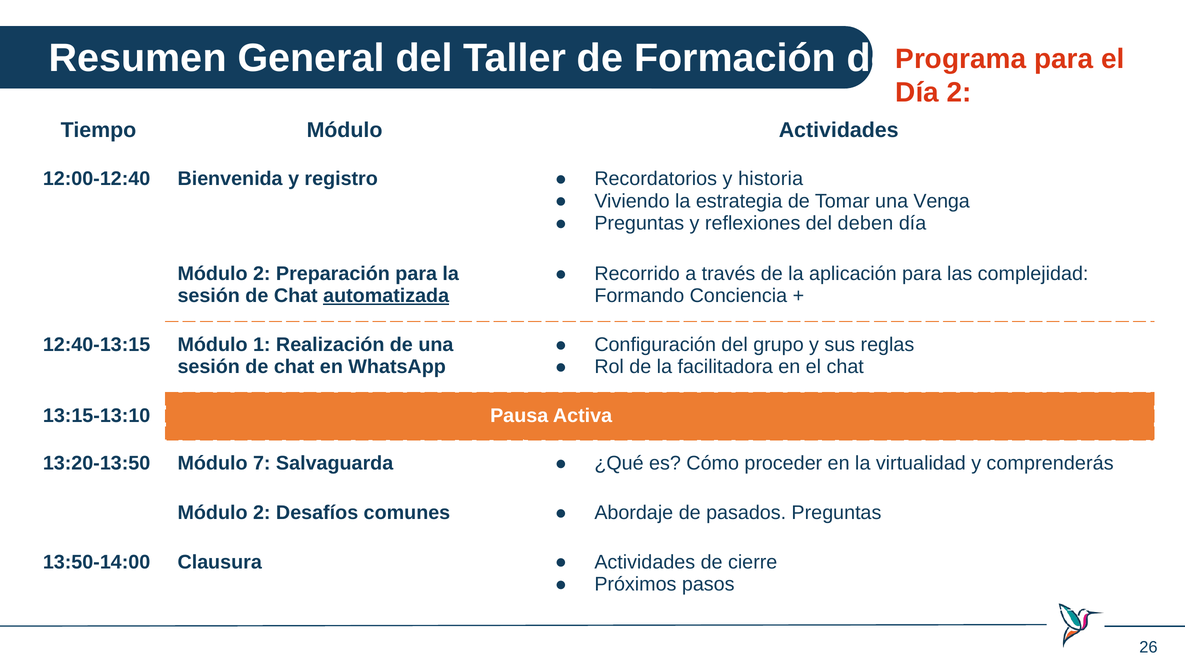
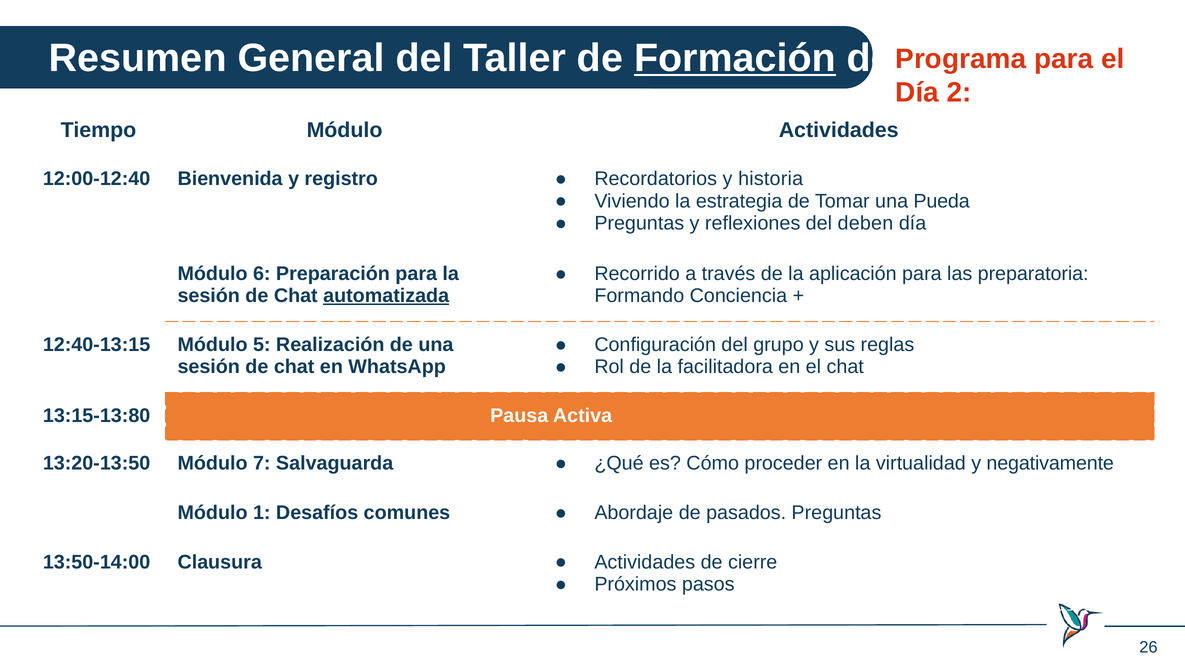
Formación underline: none -> present
Venga: Venga -> Pueda
complejidad: complejidad -> preparatoria
2 at (262, 274): 2 -> 6
1: 1 -> 5
13:15-13:10: 13:15-13:10 -> 13:15-13:80
comprenderás: comprenderás -> negativamente
2 at (262, 512): 2 -> 1
